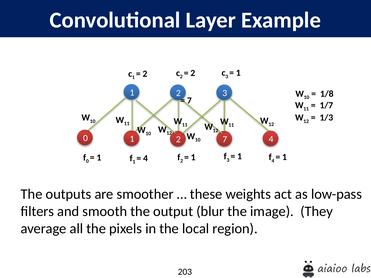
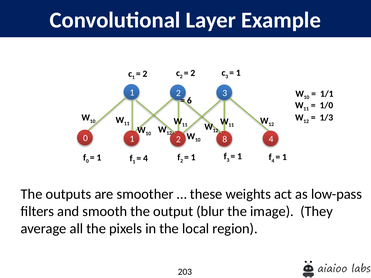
1/8: 1/8 -> 1/1
7 at (189, 101): 7 -> 6
1/7: 1/7 -> 1/0
2 7: 7 -> 8
